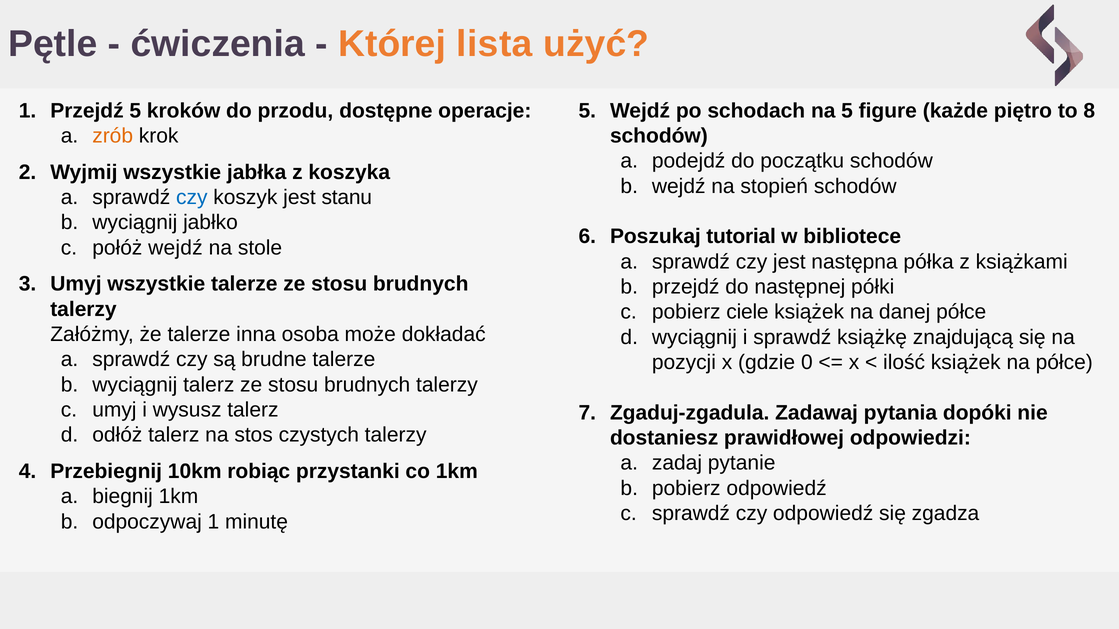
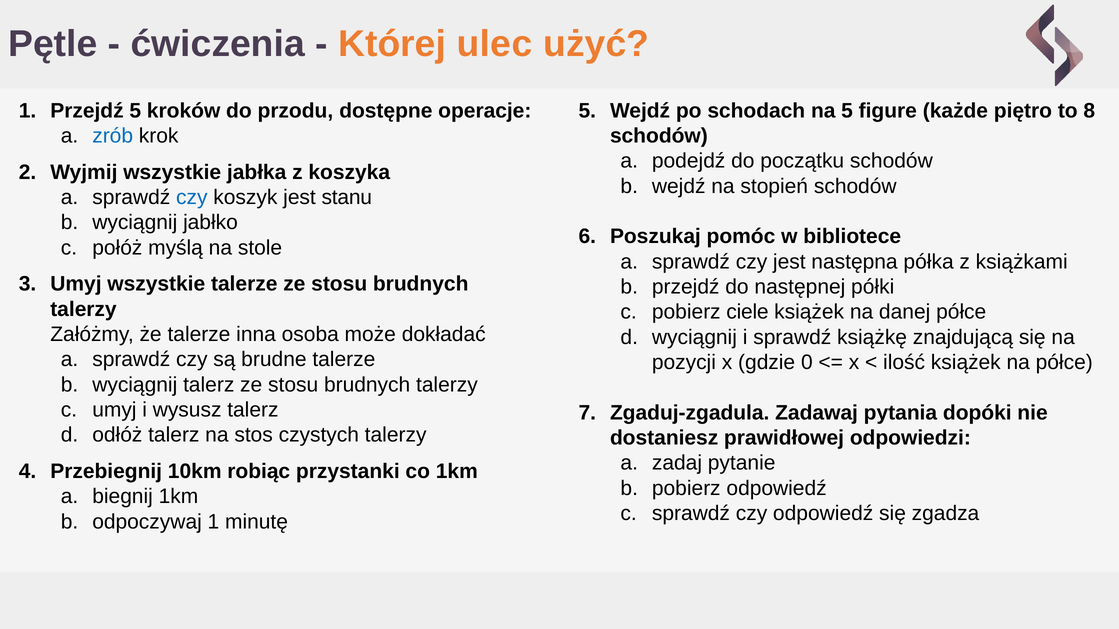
lista: lista -> ulec
zrób colour: orange -> blue
tutorial: tutorial -> pomóc
połóż wejdź: wejdź -> myślą
